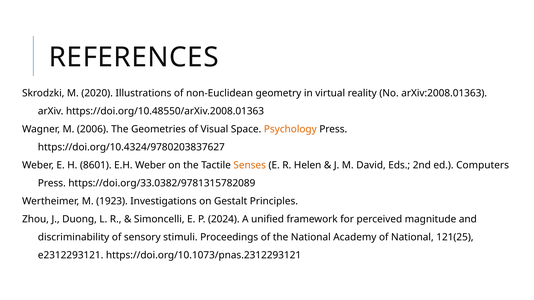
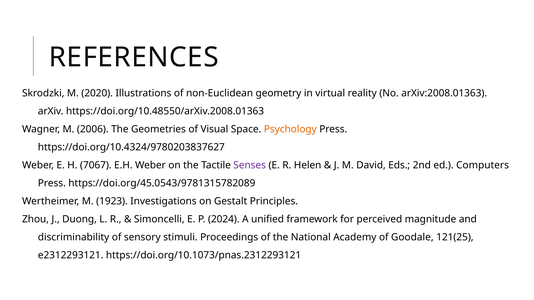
8601: 8601 -> 7067
Senses colour: orange -> purple
https://doi.org/33.0382/9781315782089: https://doi.org/33.0382/9781315782089 -> https://doi.org/45.0543/9781315782089
of National: National -> Goodale
